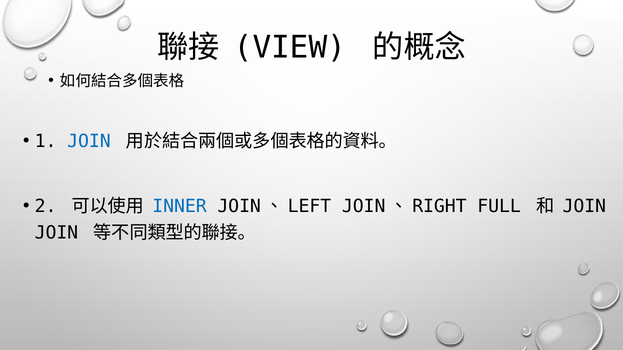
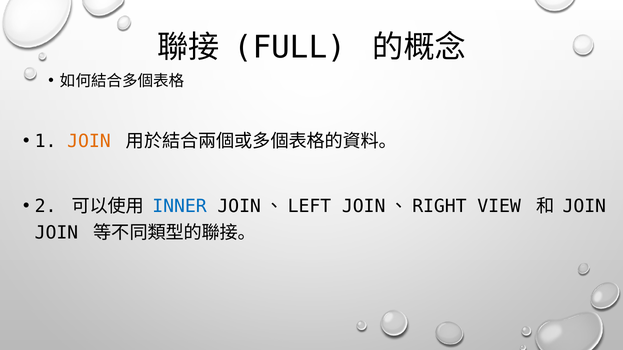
VIEW: VIEW -> FULL
JOIN at (89, 141) colour: blue -> orange
FULL: FULL -> VIEW
